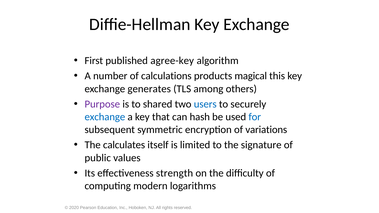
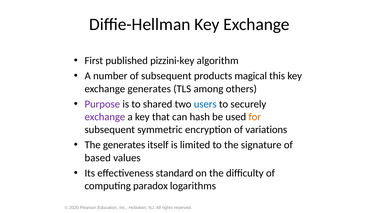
agree-key: agree-key -> pizzini-key
of calculations: calculations -> subsequent
exchange at (105, 117) colour: blue -> purple
for colour: blue -> orange
The calculates: calculates -> generates
public: public -> based
strength: strength -> standard
modern: modern -> paradox
